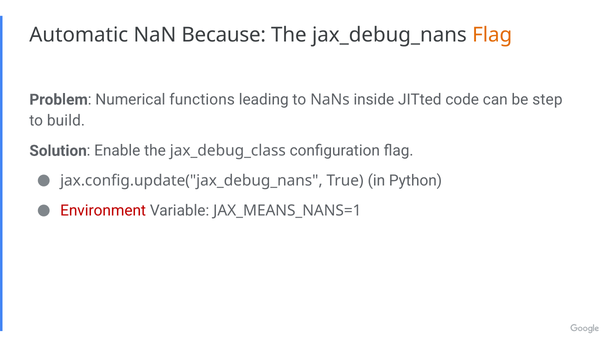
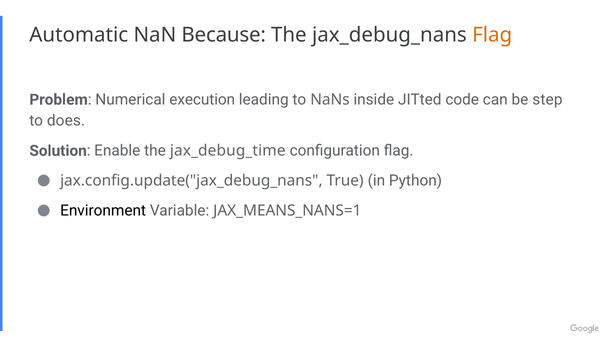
functions: functions -> execution
build: build -> does
jax_debug_class: jax_debug_class -> jax_debug_time
Environment colour: red -> black
